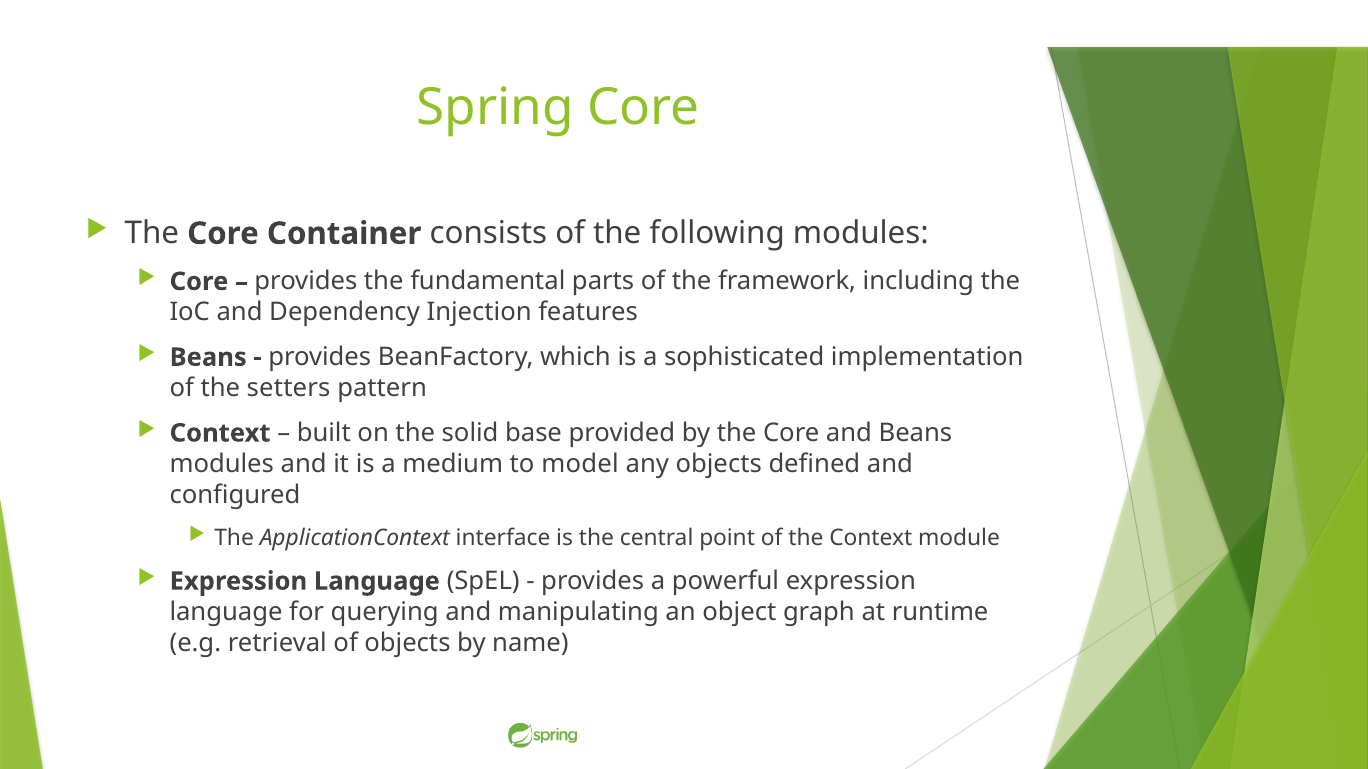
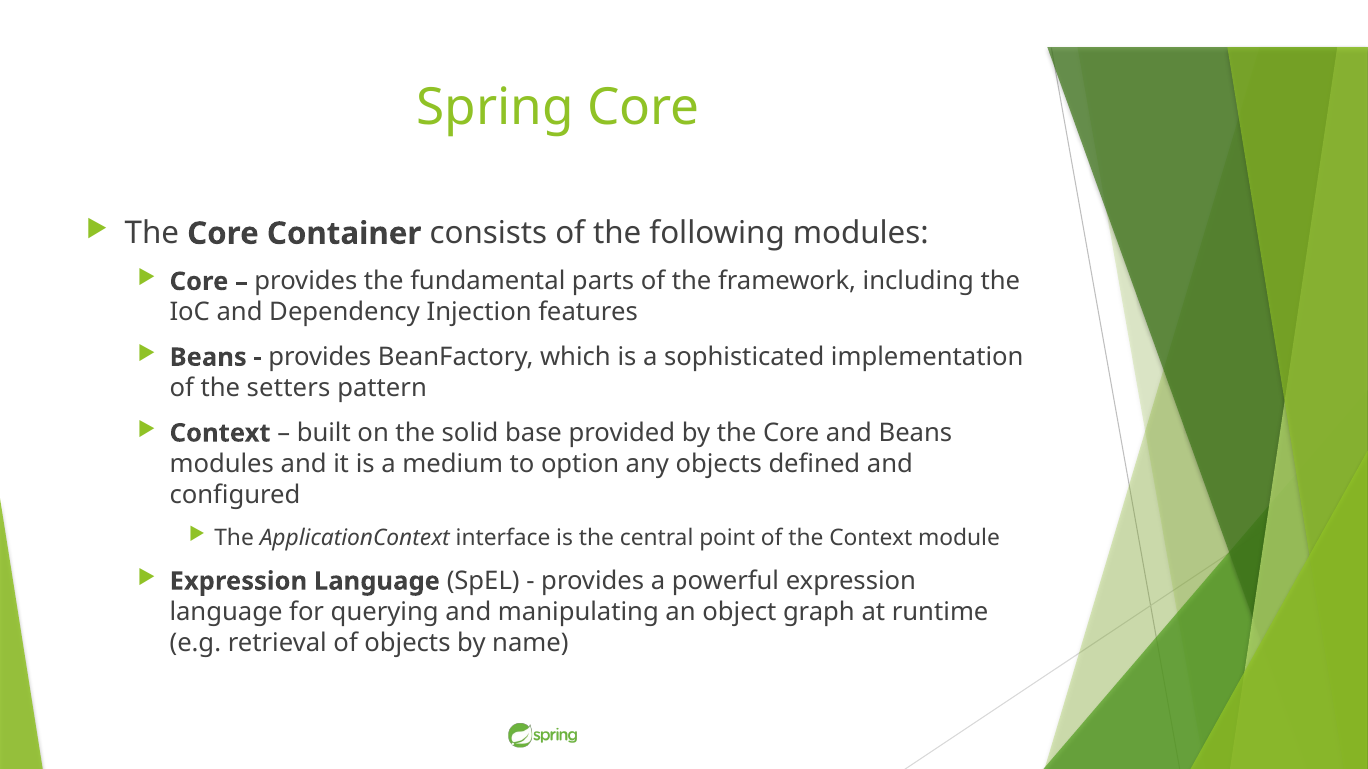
model: model -> option
